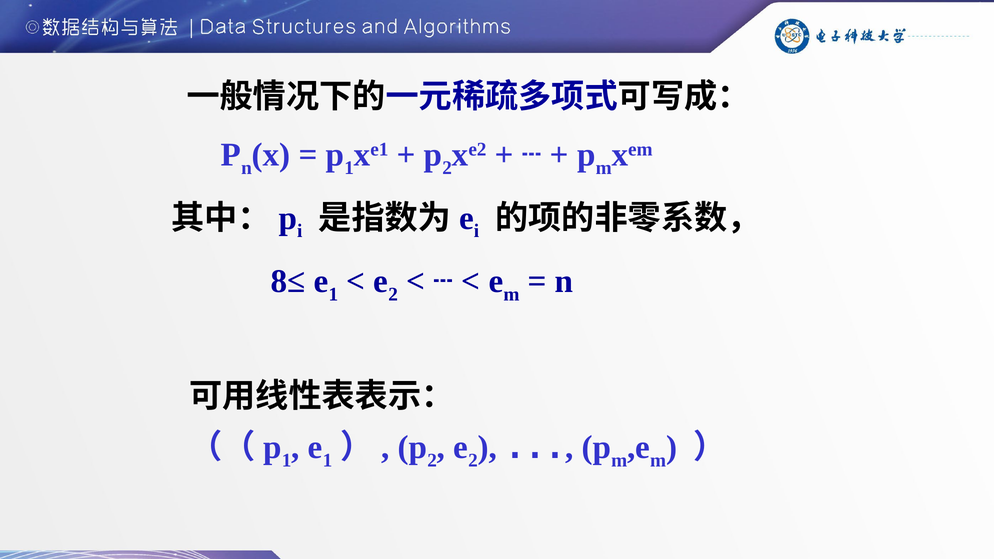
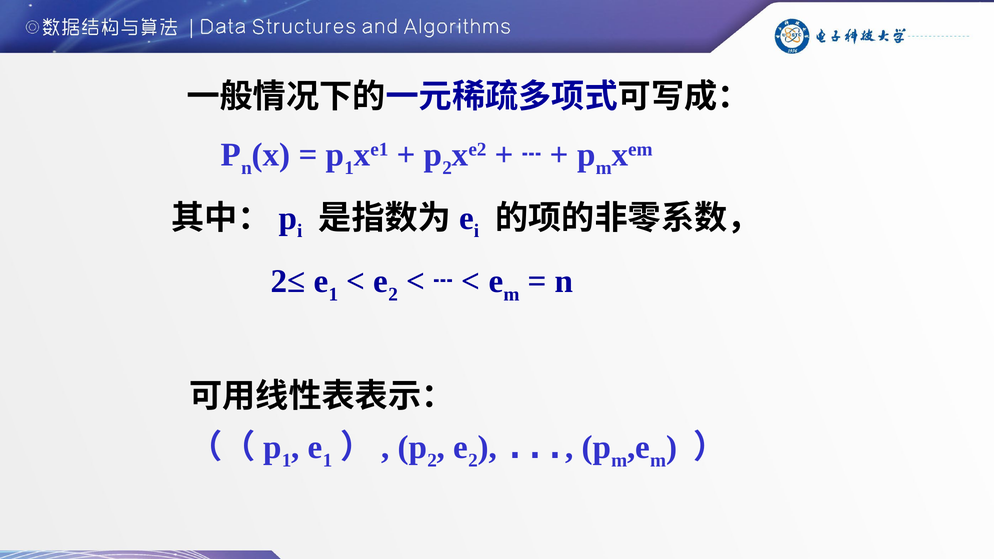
8≤: 8≤ -> 2≤
